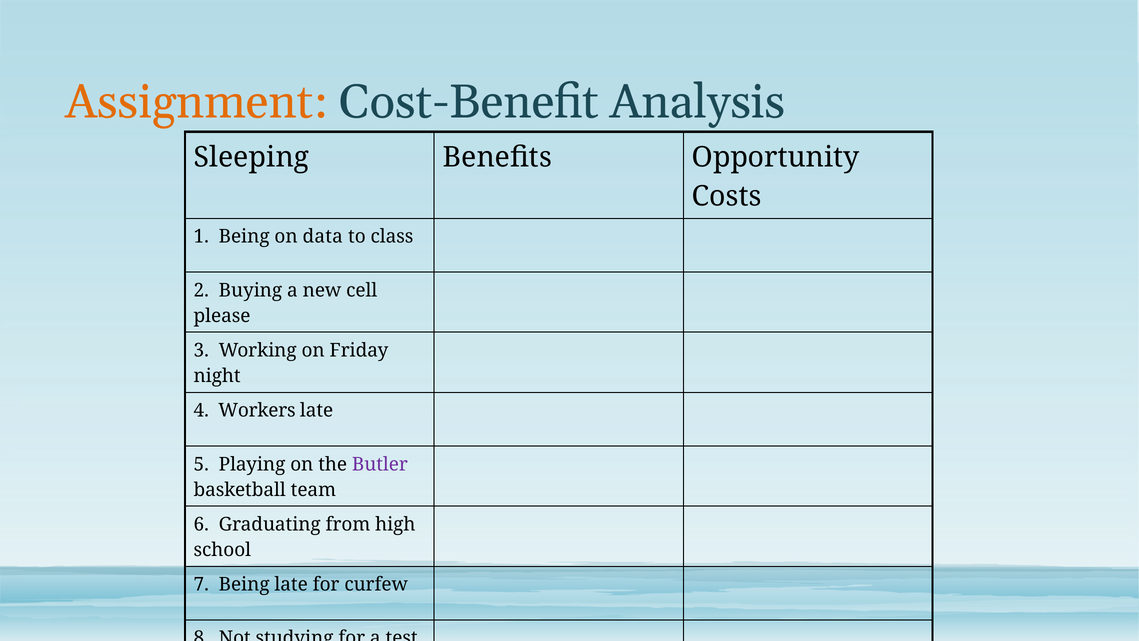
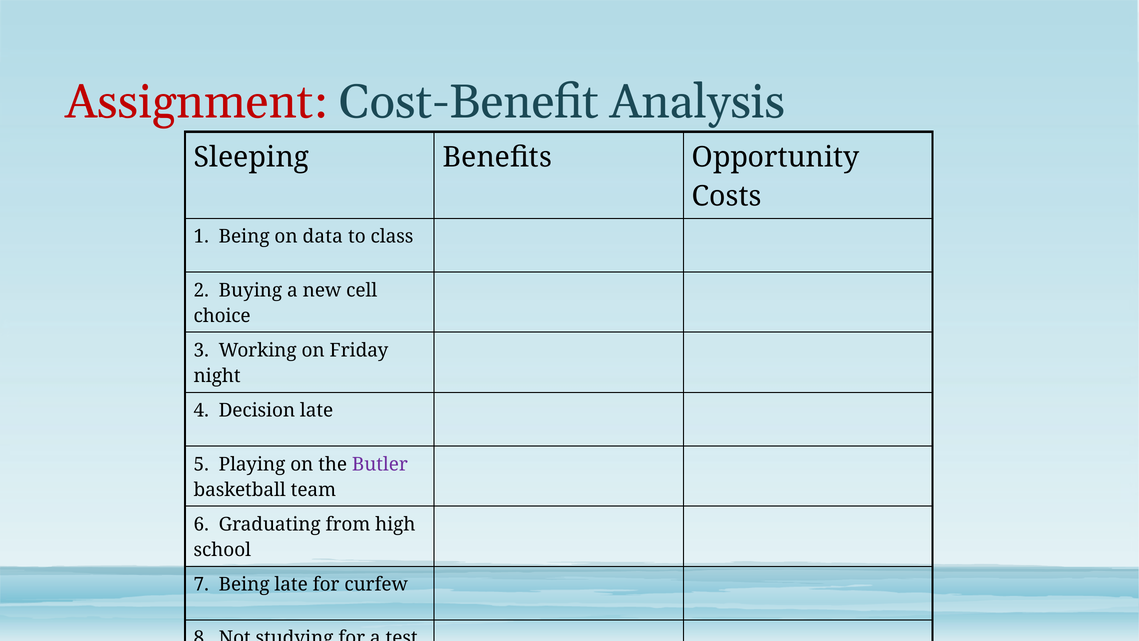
Assignment colour: orange -> red
please: please -> choice
Workers: Workers -> Decision
